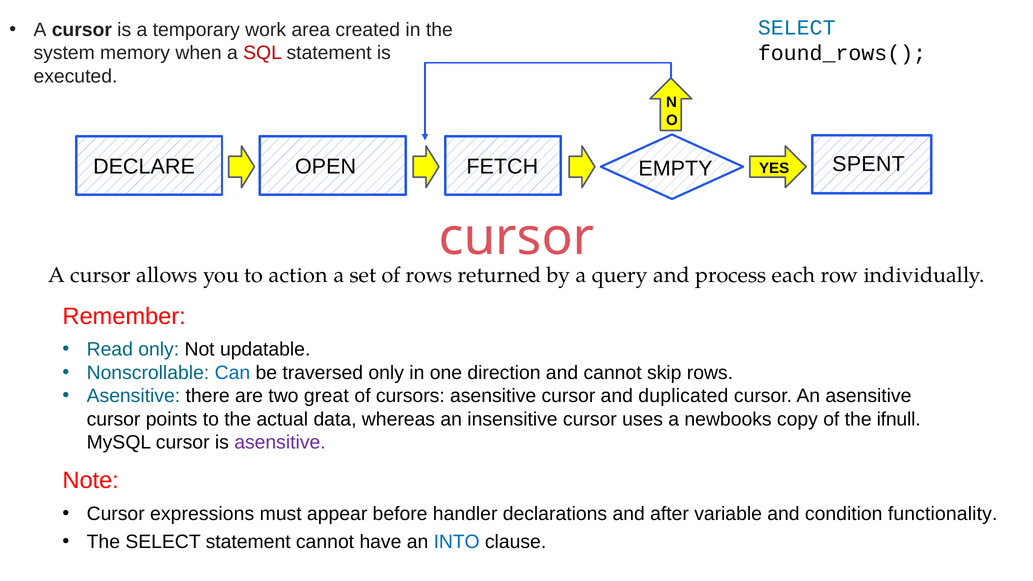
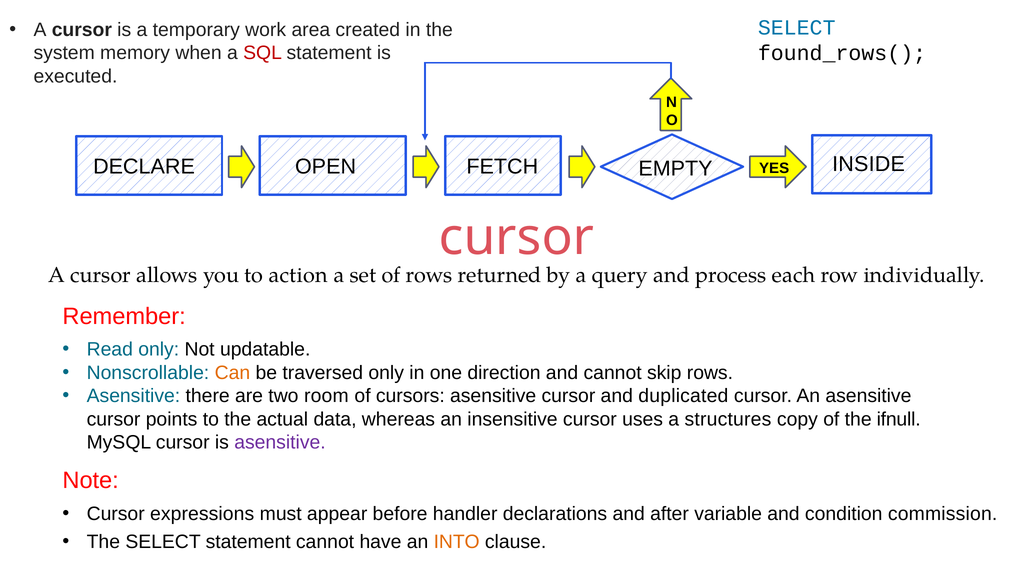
SPENT: SPENT -> INSIDE
Can colour: blue -> orange
great: great -> room
newbooks: newbooks -> structures
functionality: functionality -> commission
INTO colour: blue -> orange
